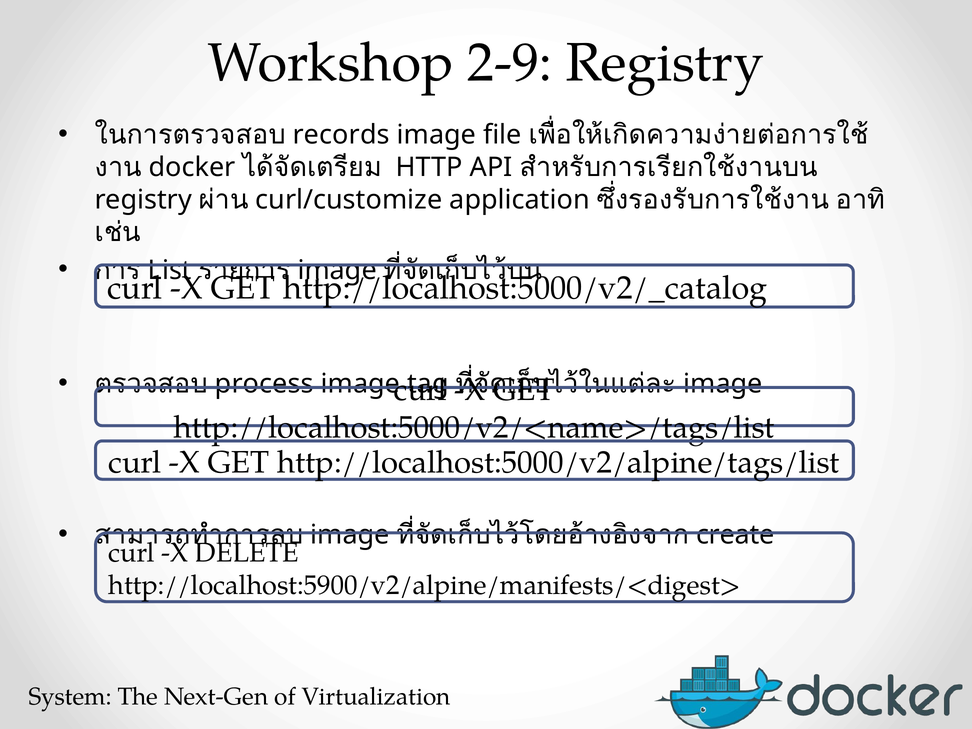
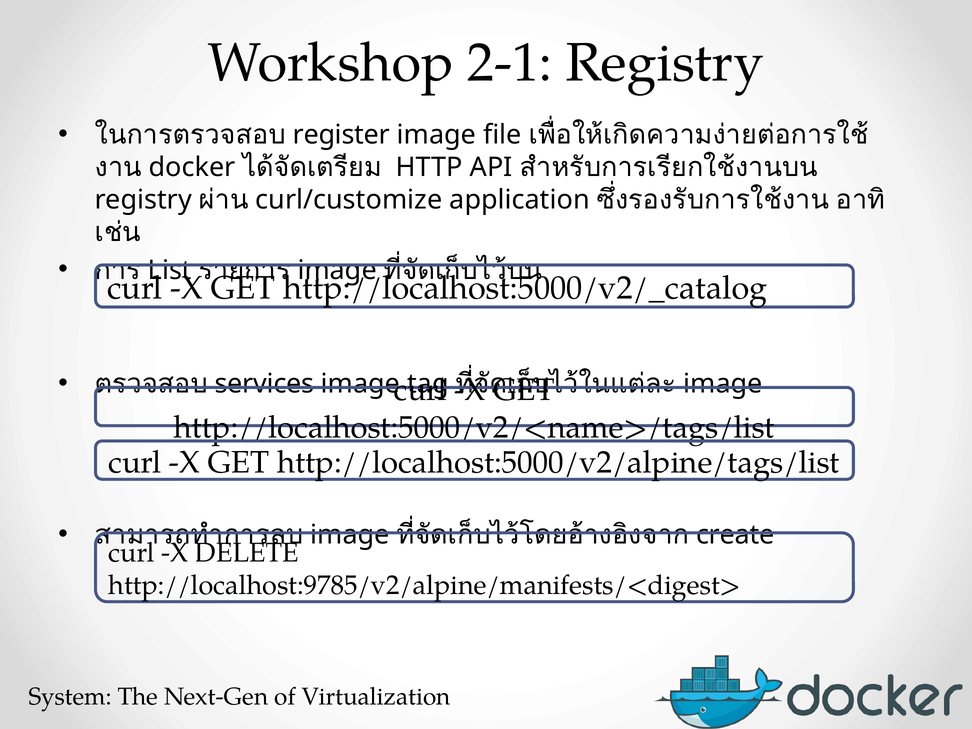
2-9: 2-9 -> 2-1
records: records -> register
process: process -> services
http://localhost:5900/v2/alpine/manifests/<digest>: http://localhost:5900/v2/alpine/manifests/<digest> -> http://localhost:9785/v2/alpine/manifests/<digest>
